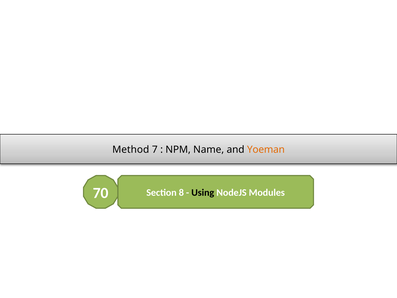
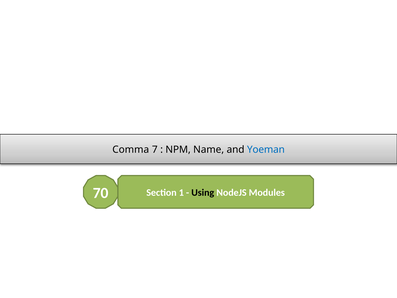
Method: Method -> Comma
Yoeman colour: orange -> blue
8: 8 -> 1
